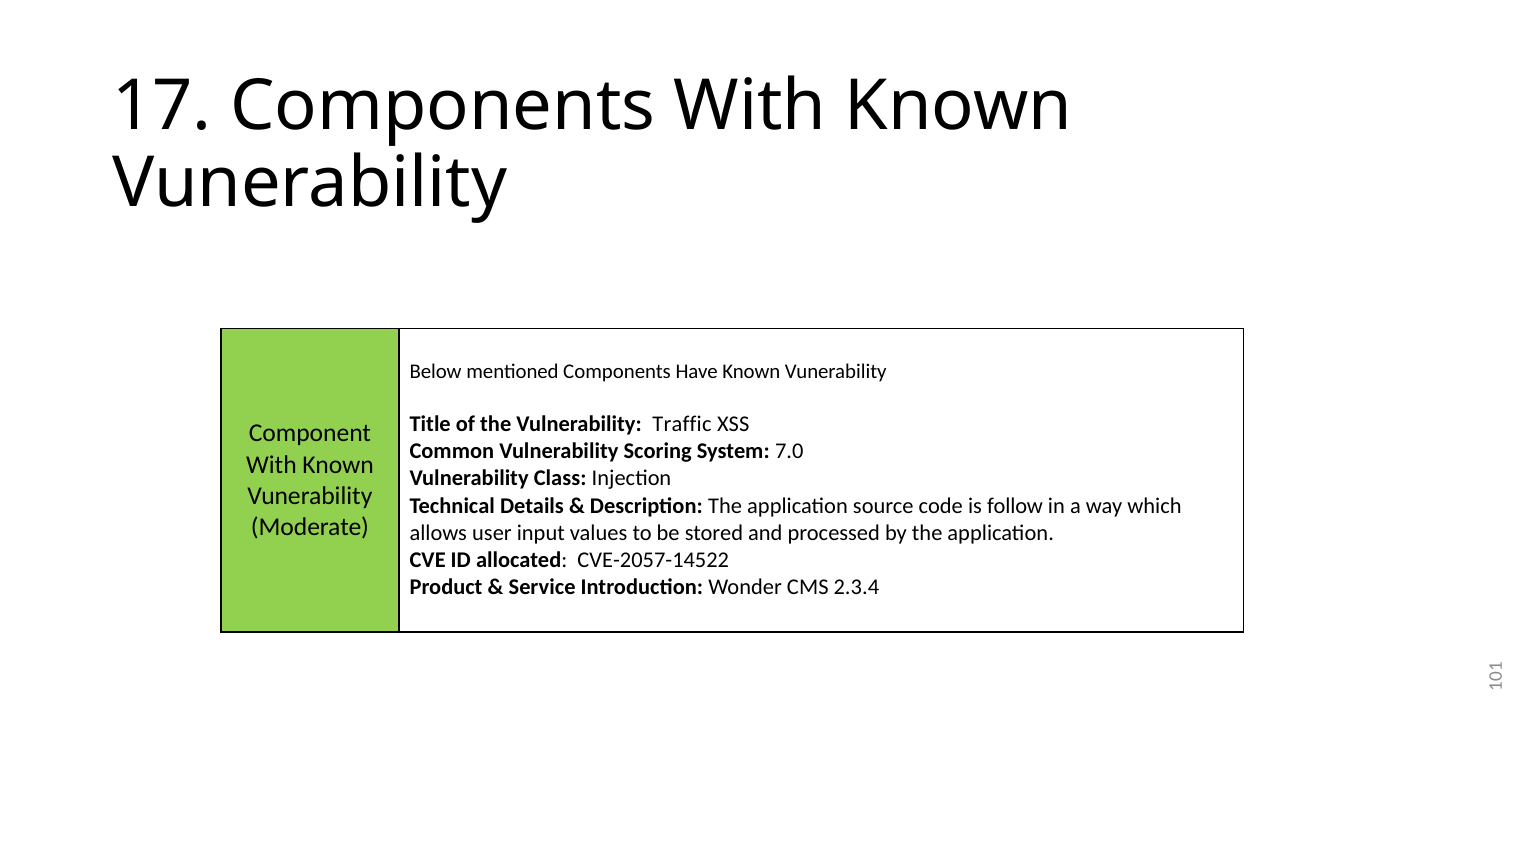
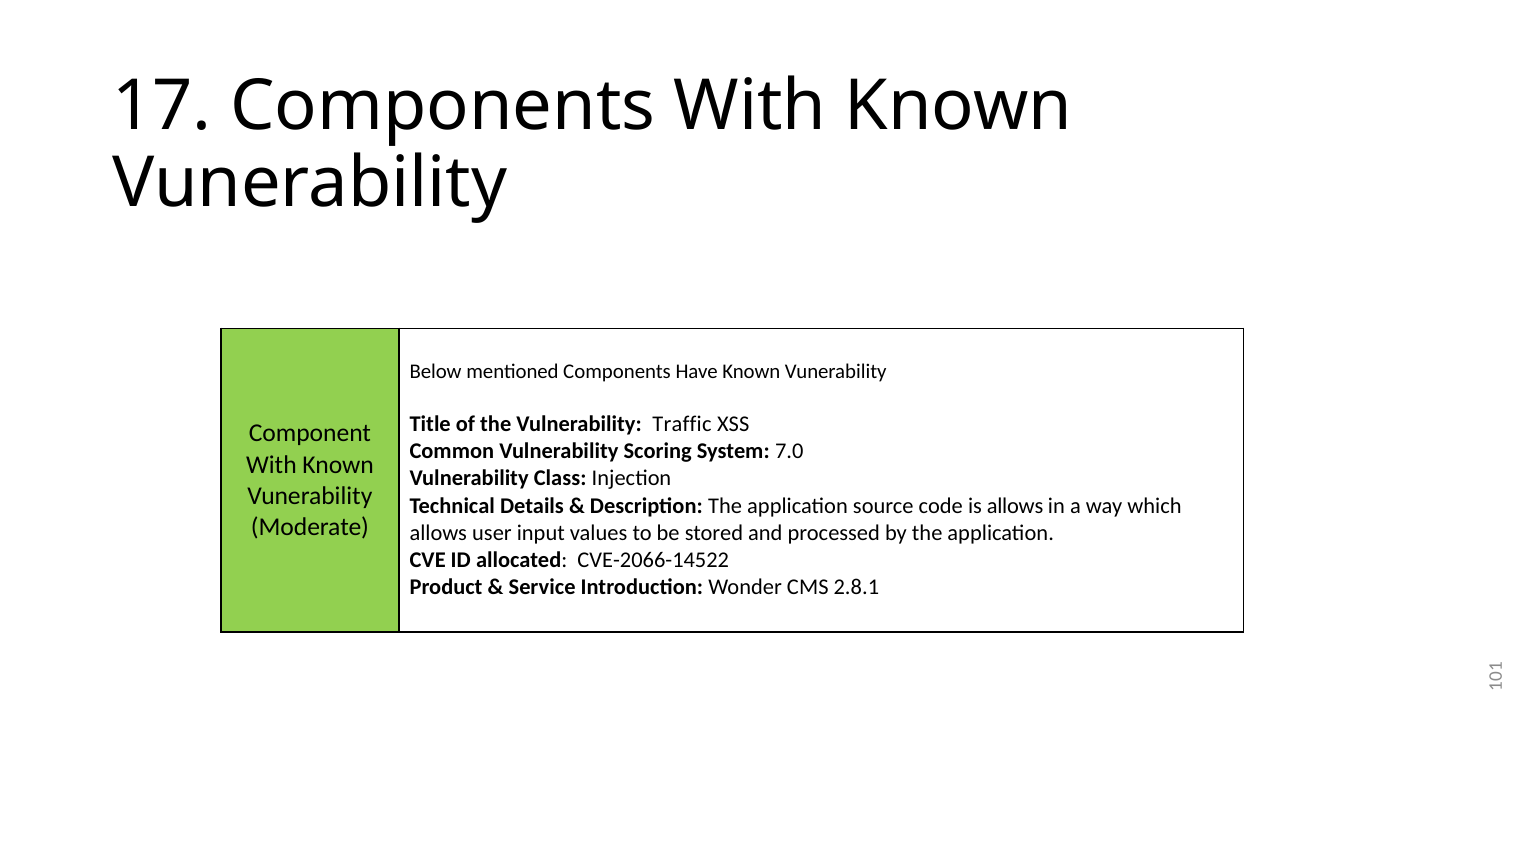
is follow: follow -> allows
CVE-2057-14522: CVE-2057-14522 -> CVE-2066-14522
2.3.4: 2.3.4 -> 2.8.1
